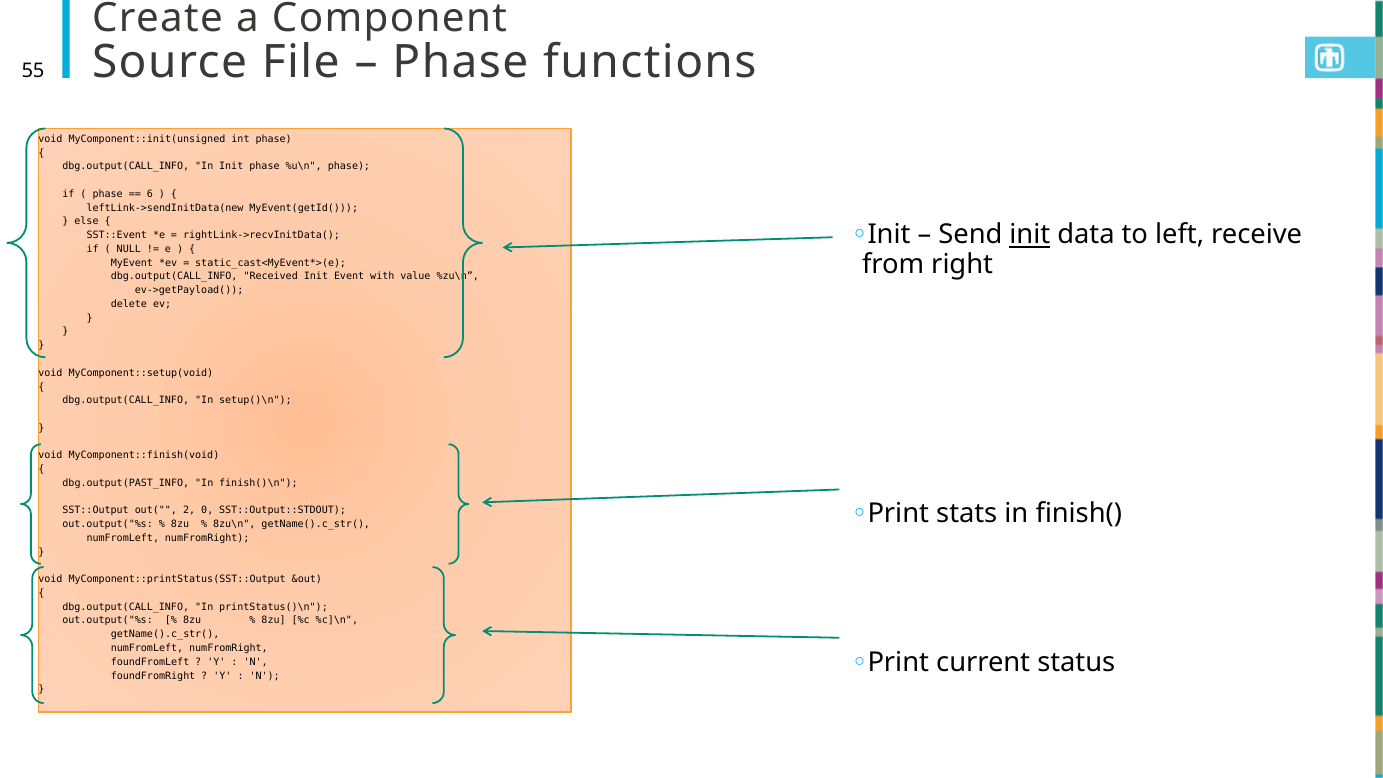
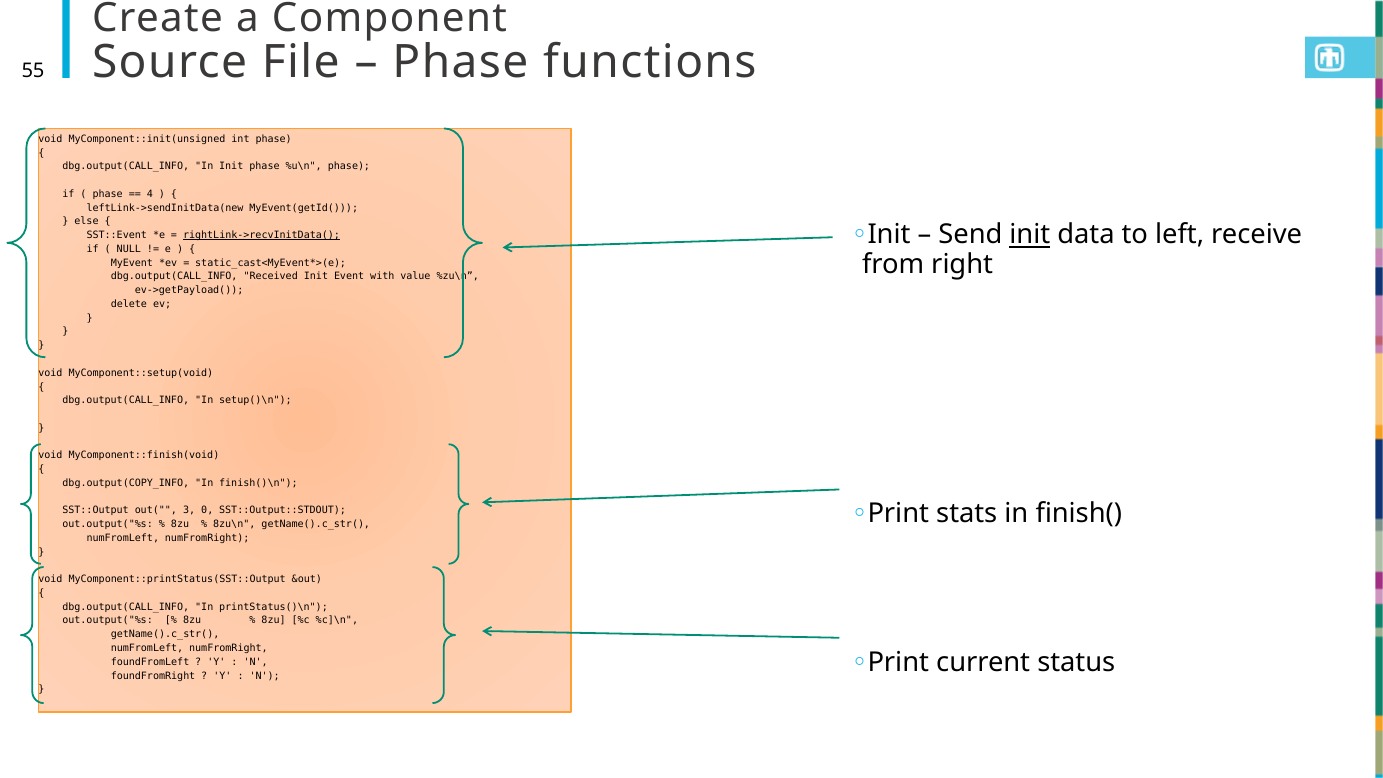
6: 6 -> 4
rightLink->recvInitData( underline: none -> present
dbg.output(PAST_INFO: dbg.output(PAST_INFO -> dbg.output(COPY_INFO
2: 2 -> 3
